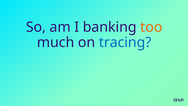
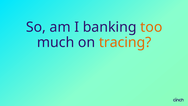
tracing colour: blue -> orange
